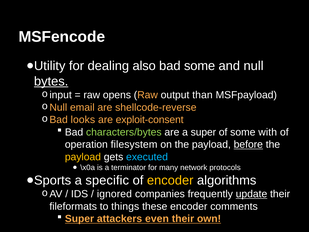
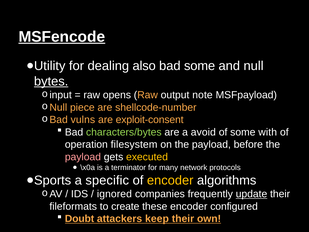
MSFencode underline: none -> present
than: than -> note
email: email -> piece
shellcode-reverse: shellcode-reverse -> shellcode-number
looks: looks -> vulns
a super: super -> avoid
before underline: present -> none
payload at (83, 157) colour: yellow -> pink
executed colour: light blue -> yellow
things: things -> create
comments: comments -> configured
Super at (79, 219): Super -> Doubt
even: even -> keep
